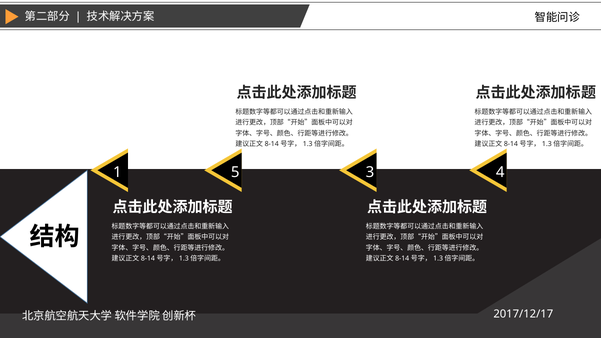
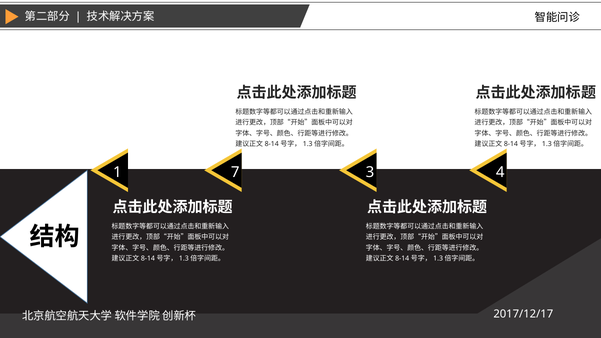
5: 5 -> 7
